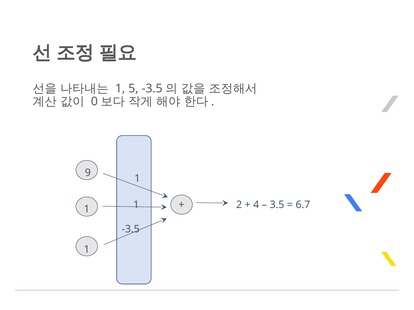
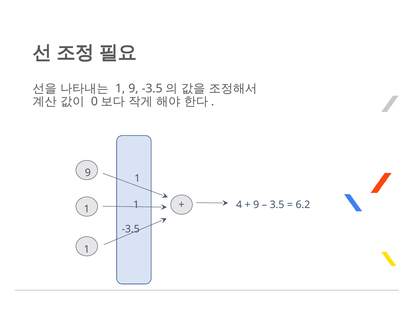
1 5: 5 -> 9
2: 2 -> 4
4 at (256, 205): 4 -> 9
6.7: 6.7 -> 6.2
